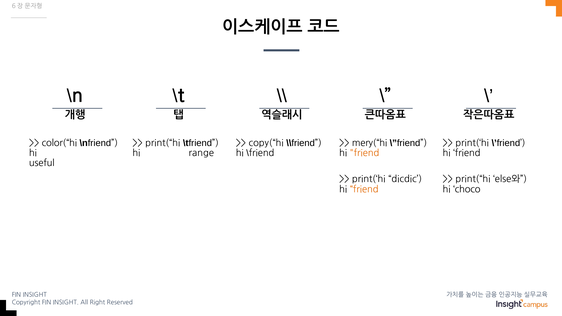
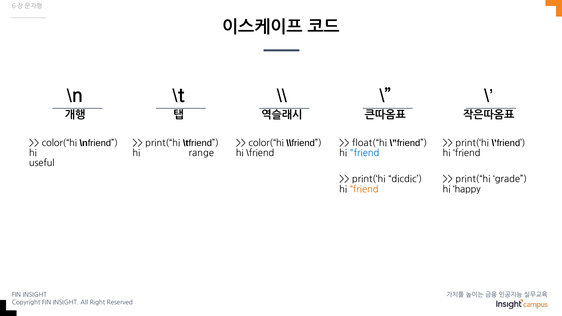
copy(“hi at (266, 143): copy(“hi -> color(“hi
mery(“hi: mery(“hi -> float(“hi
friend at (364, 153) colour: orange -> blue
else와: else와 -> grade
choco: choco -> happy
